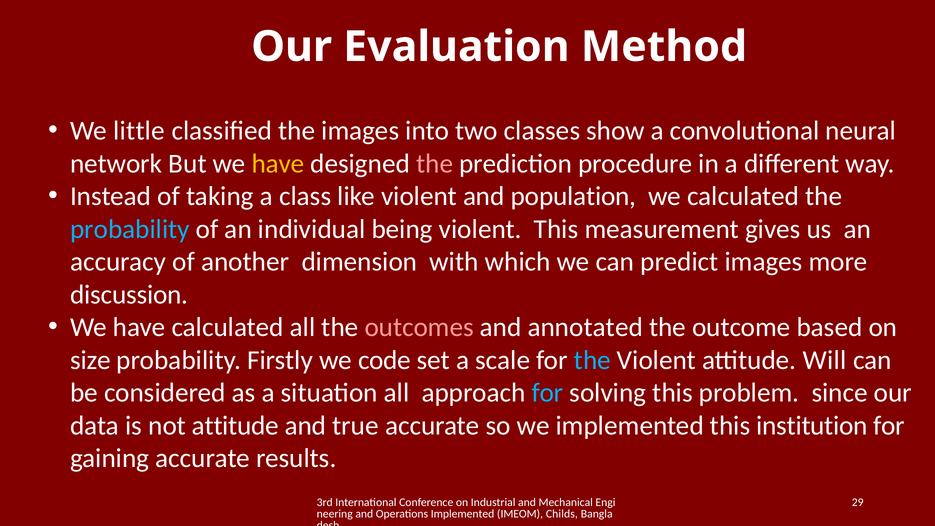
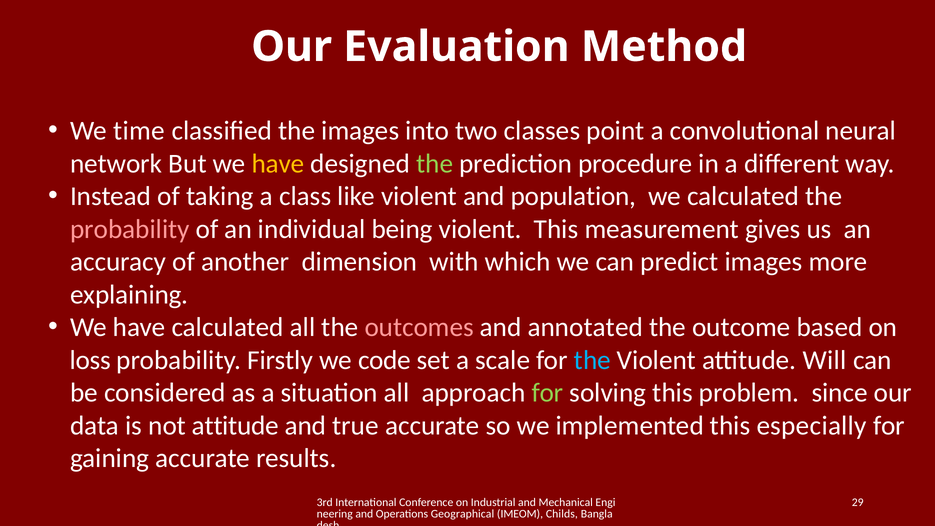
little: little -> time
show: show -> point
the at (435, 164) colour: pink -> light green
probability at (130, 229) colour: light blue -> pink
discussion: discussion -> explaining
size: size -> loss
for at (548, 393) colour: light blue -> light green
institution: institution -> especially
Operations Implemented: Implemented -> Geographical
